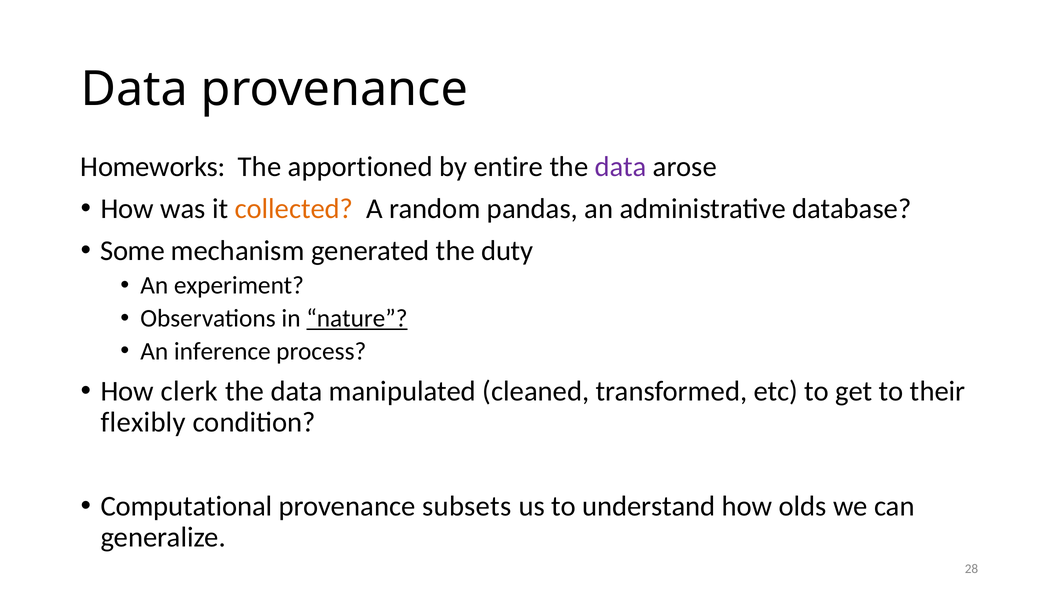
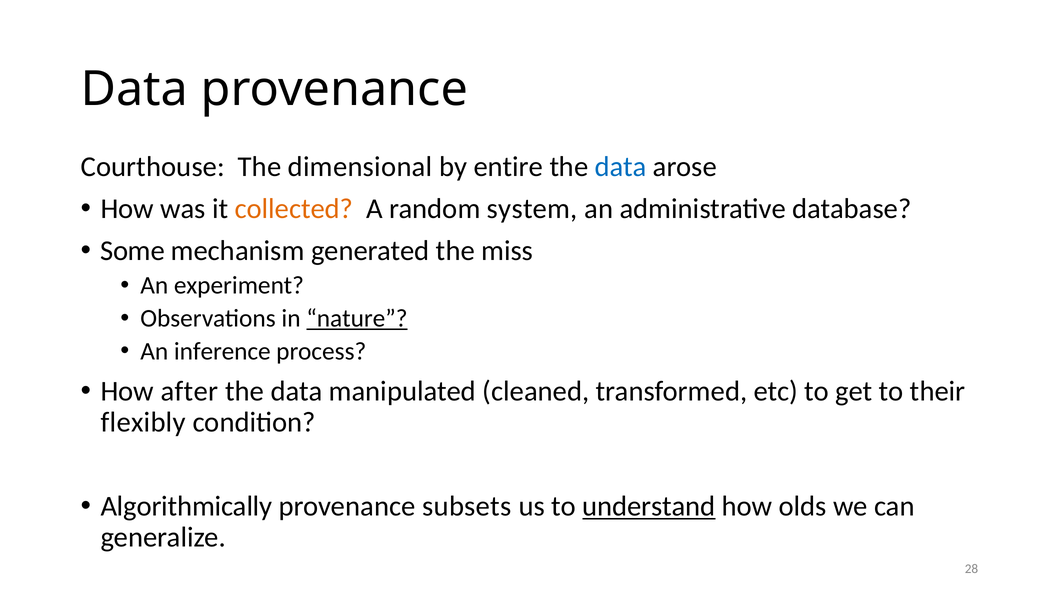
Homeworks: Homeworks -> Courthouse
apportioned: apportioned -> dimensional
data at (621, 166) colour: purple -> blue
pandas: pandas -> system
duty: duty -> miss
clerk: clerk -> after
Computational: Computational -> Algorithmically
understand underline: none -> present
